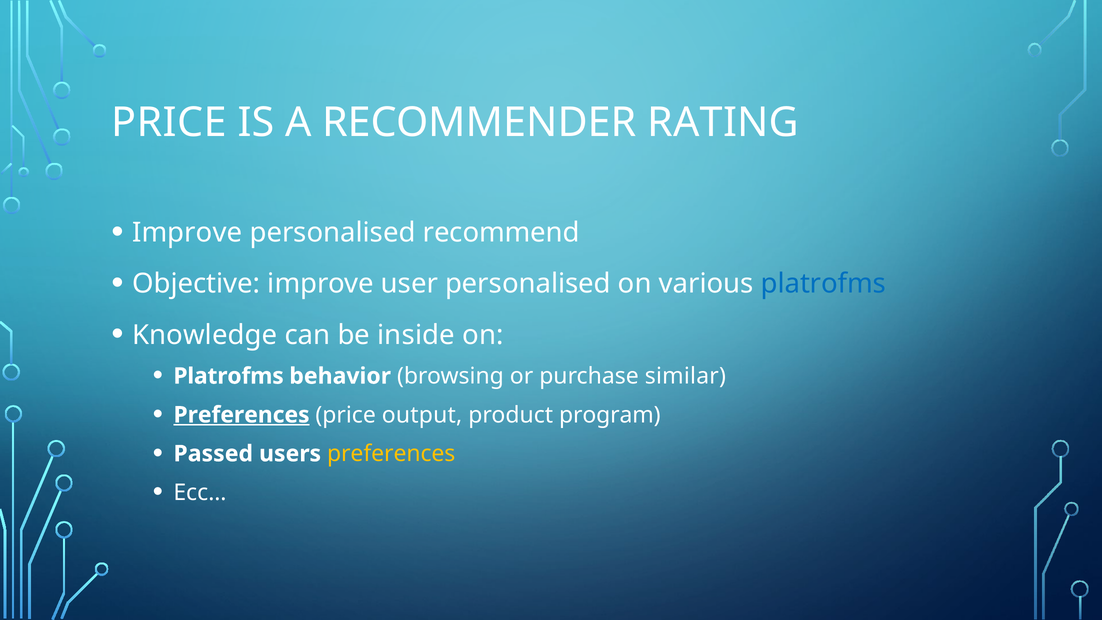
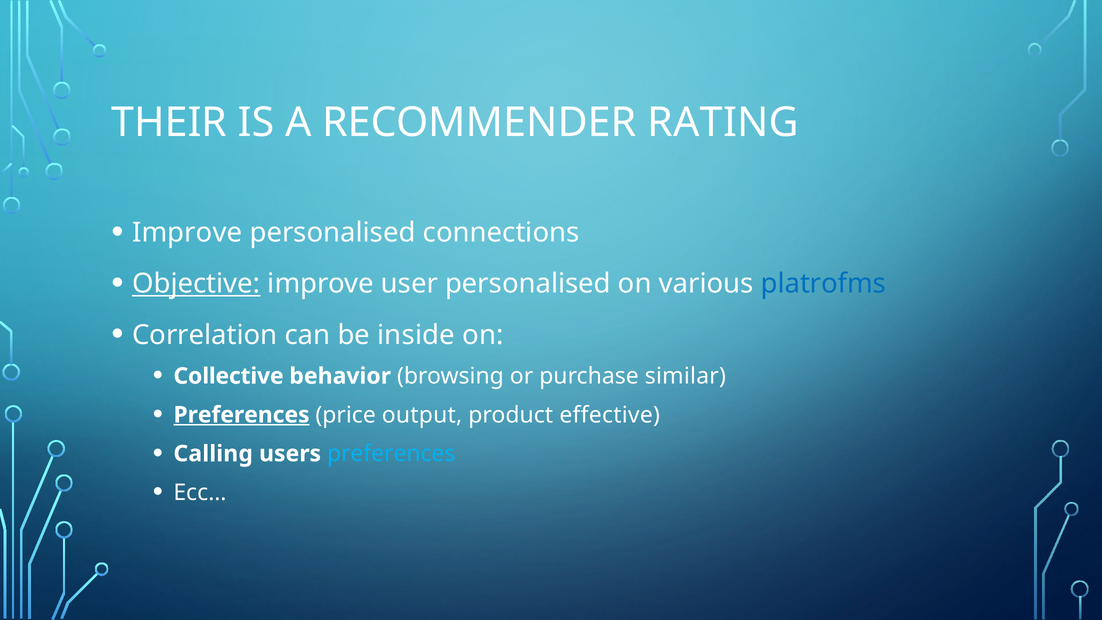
PRICE at (169, 122): PRICE -> THEIR
recommend: recommend -> connections
Objective underline: none -> present
Knowledge: Knowledge -> Correlation
Platrofms at (229, 376): Platrofms -> Collective
program: program -> effective
Passed: Passed -> Calling
preferences at (391, 454) colour: yellow -> light blue
